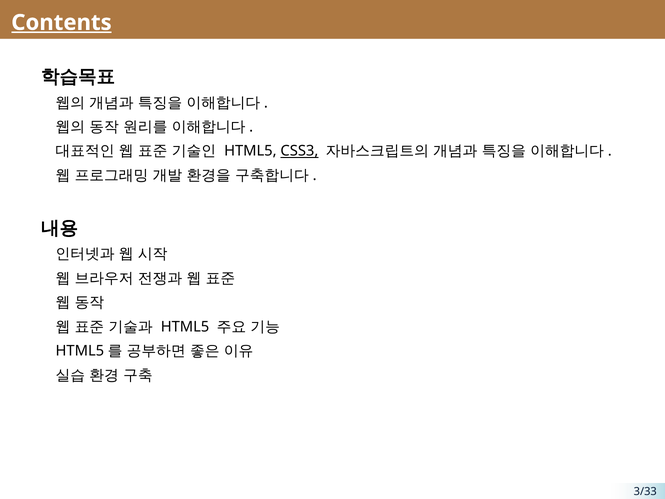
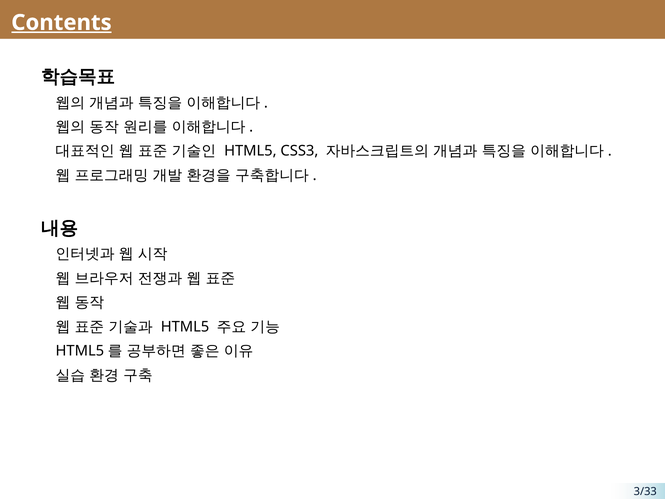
CSS3 underline: present -> none
